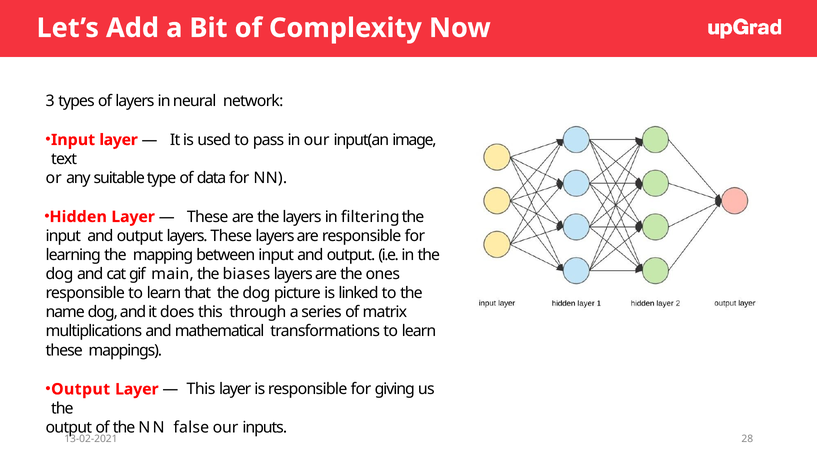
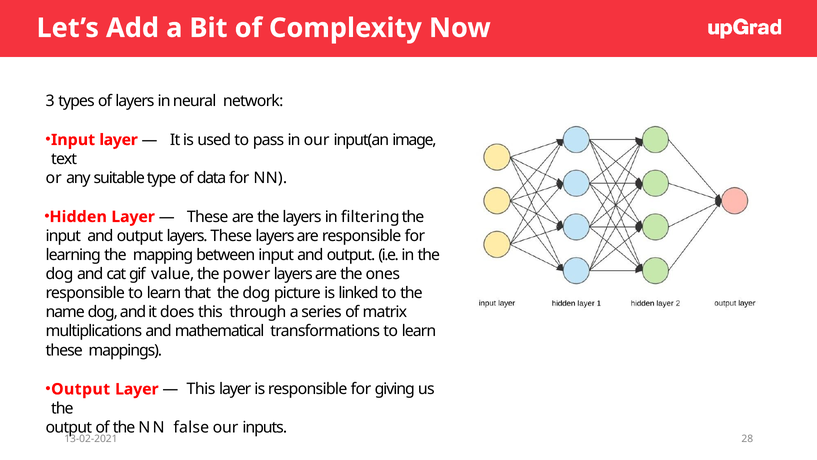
main: main -> value
biases: biases -> power
